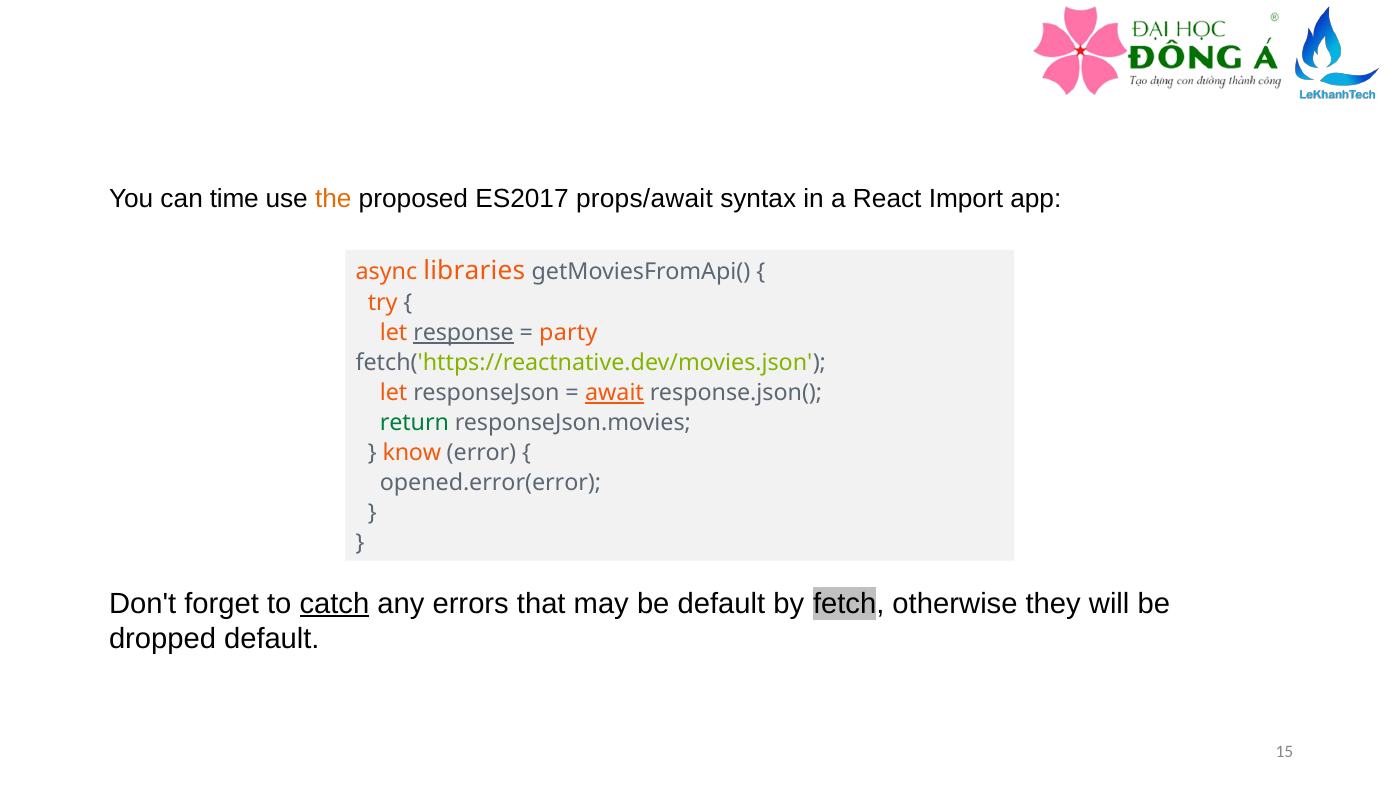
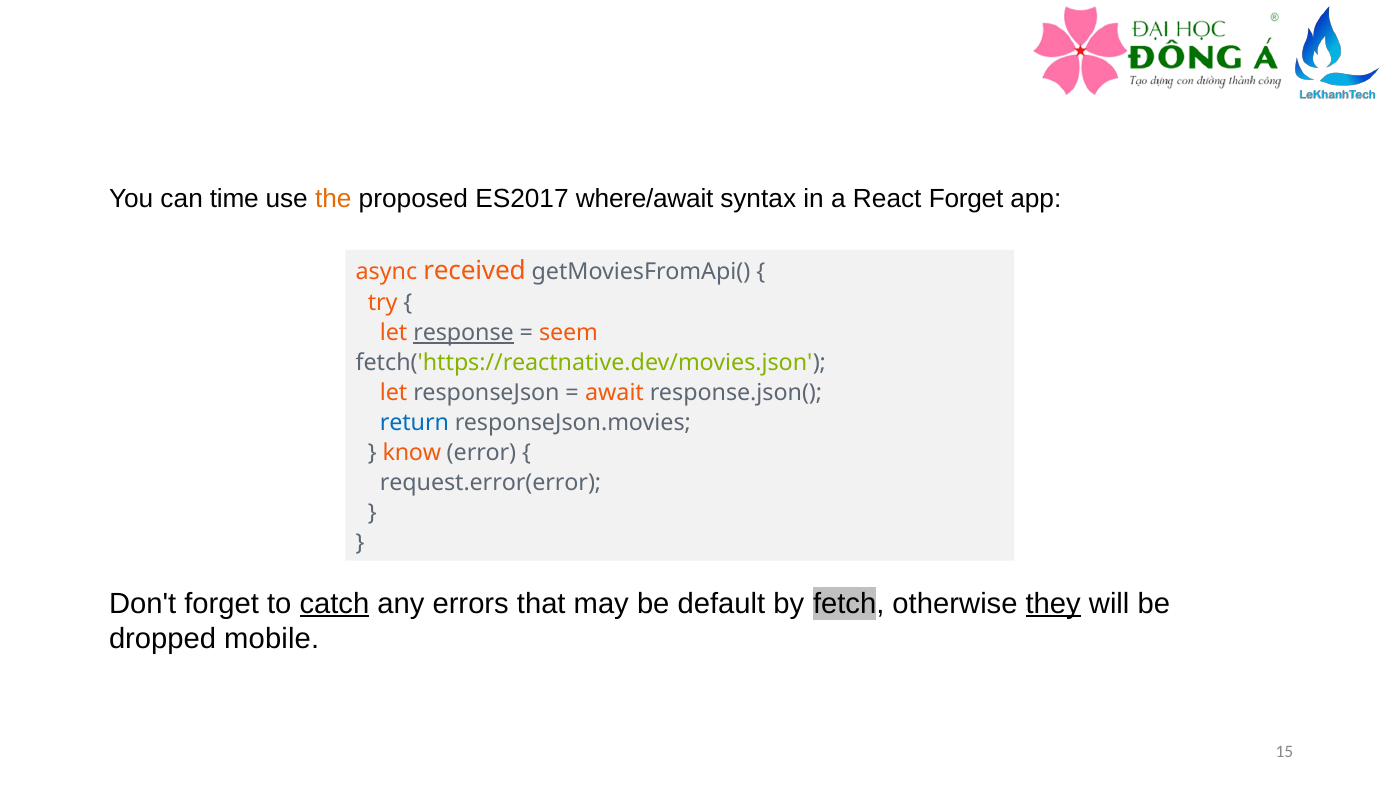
props/await: props/await -> where/await
React Import: Import -> Forget
libraries: libraries -> received
party: party -> seem
await underline: present -> none
return colour: green -> blue
opened.error(error: opened.error(error -> request.error(error
they underline: none -> present
dropped default: default -> mobile
